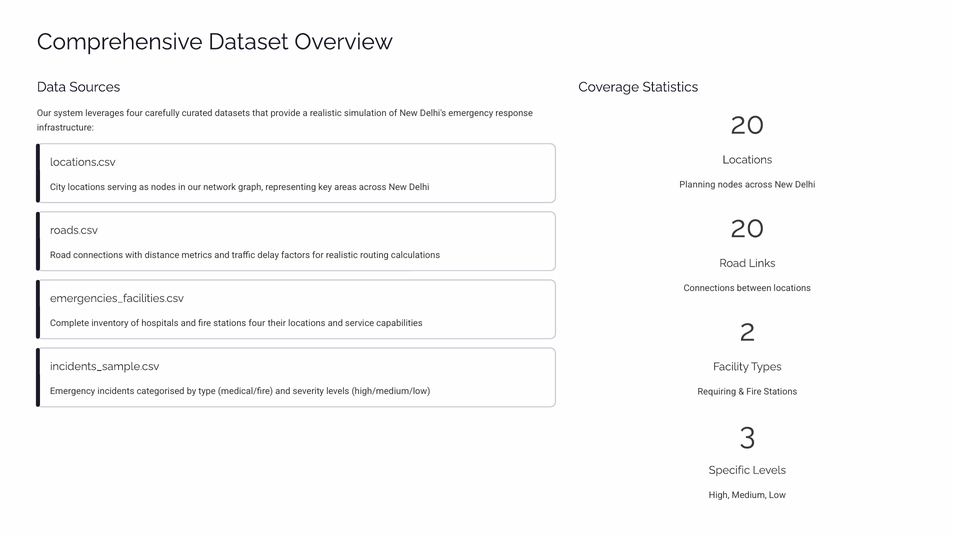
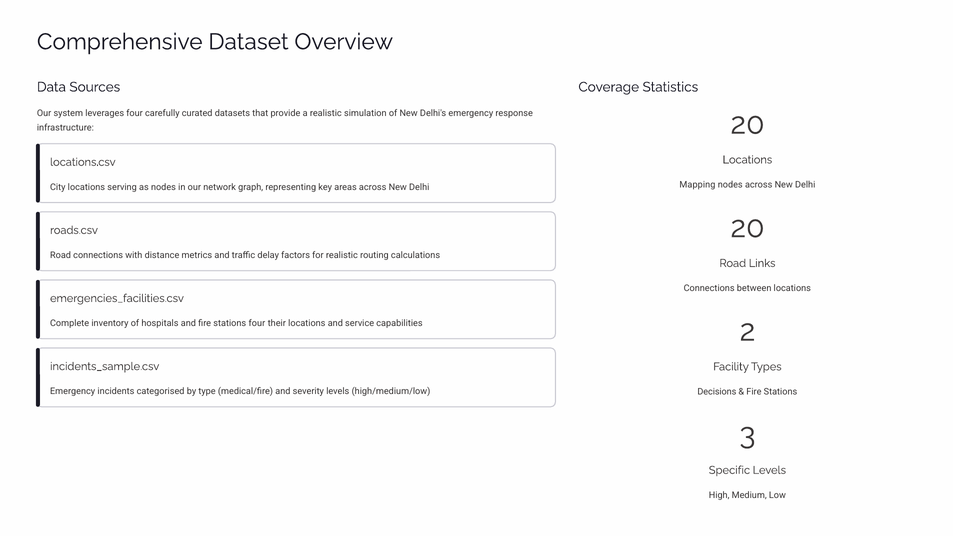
Planning: Planning -> Mapping
Requiring: Requiring -> Decisions
